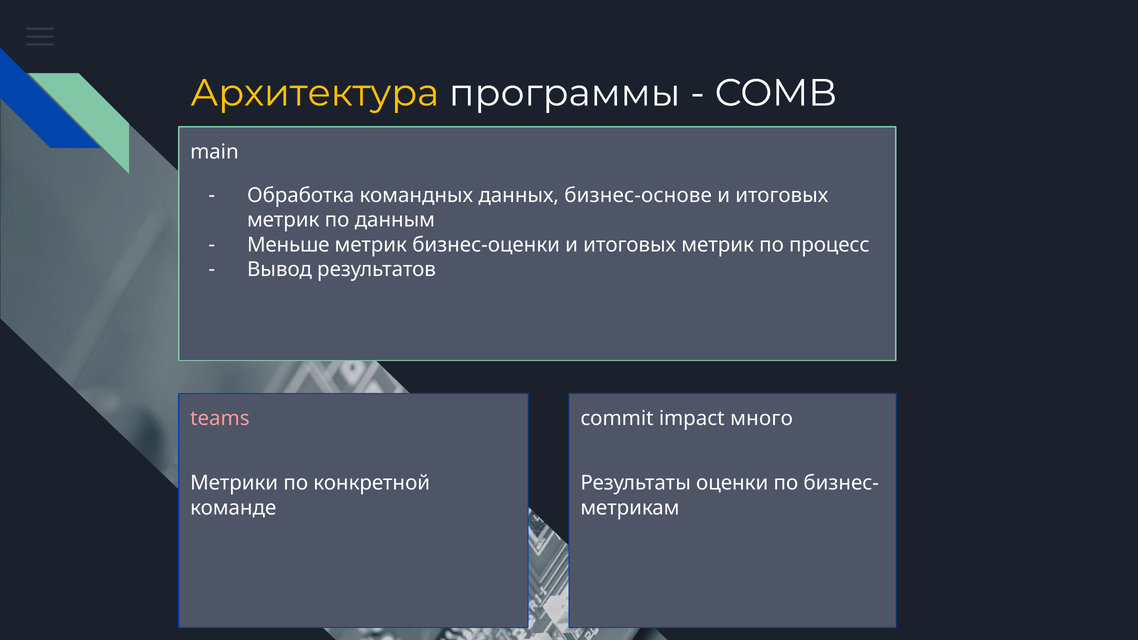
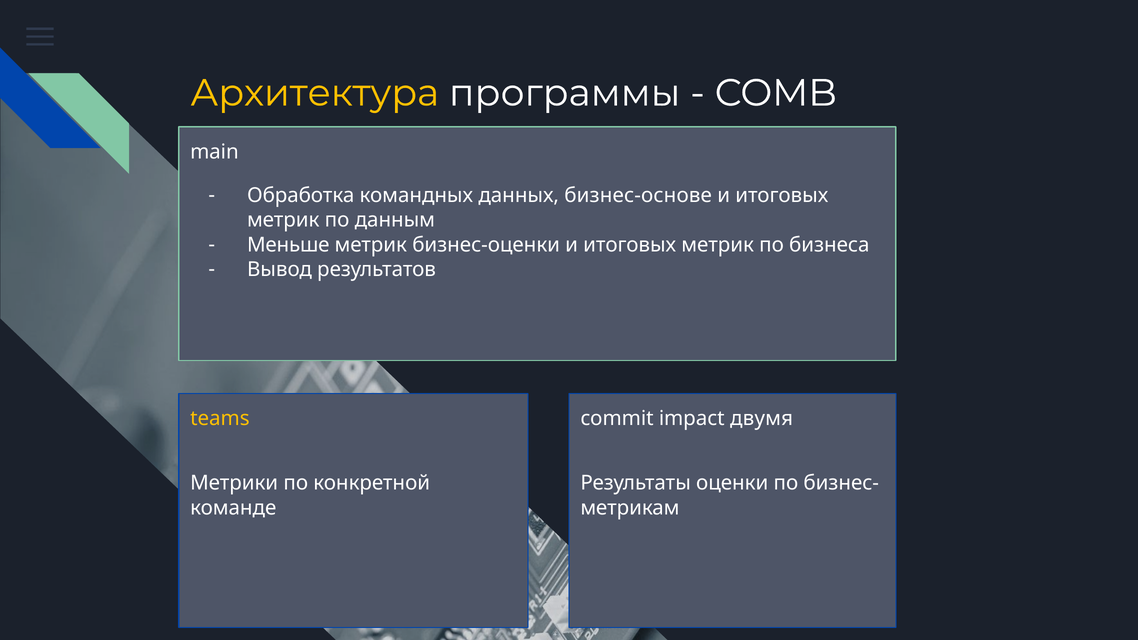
процесс: процесс -> бизнеса
teams colour: pink -> yellow
много: много -> двумя
